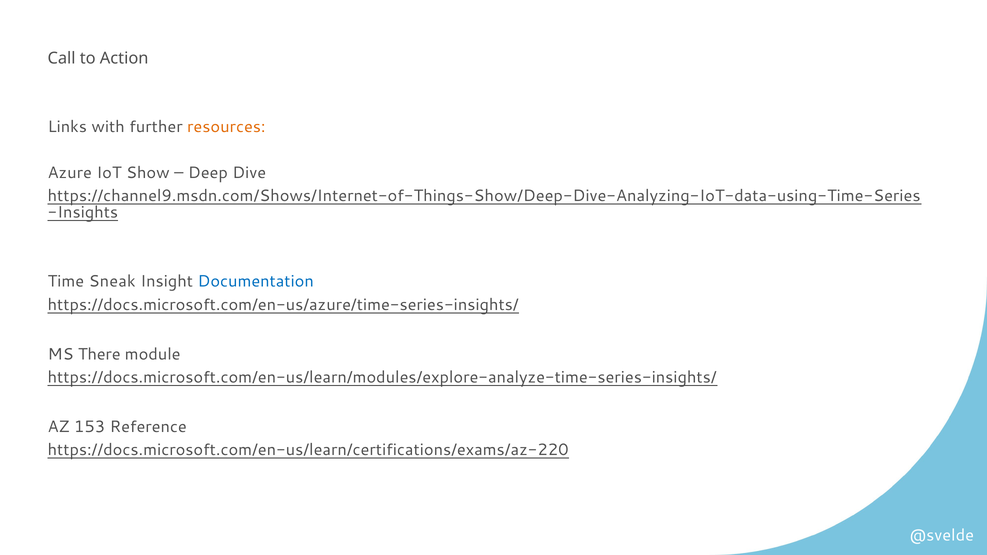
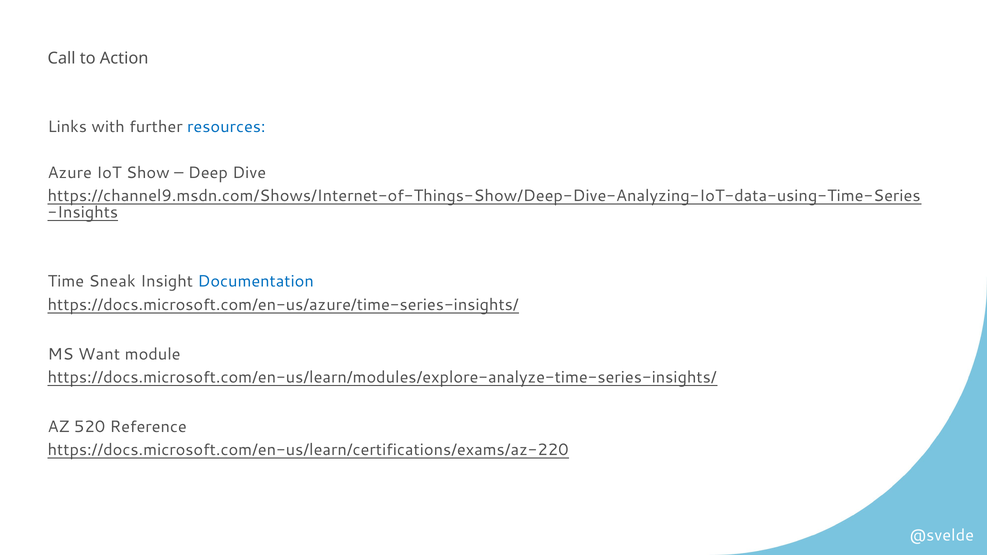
resources colour: orange -> blue
There: There -> Want
153: 153 -> 520
